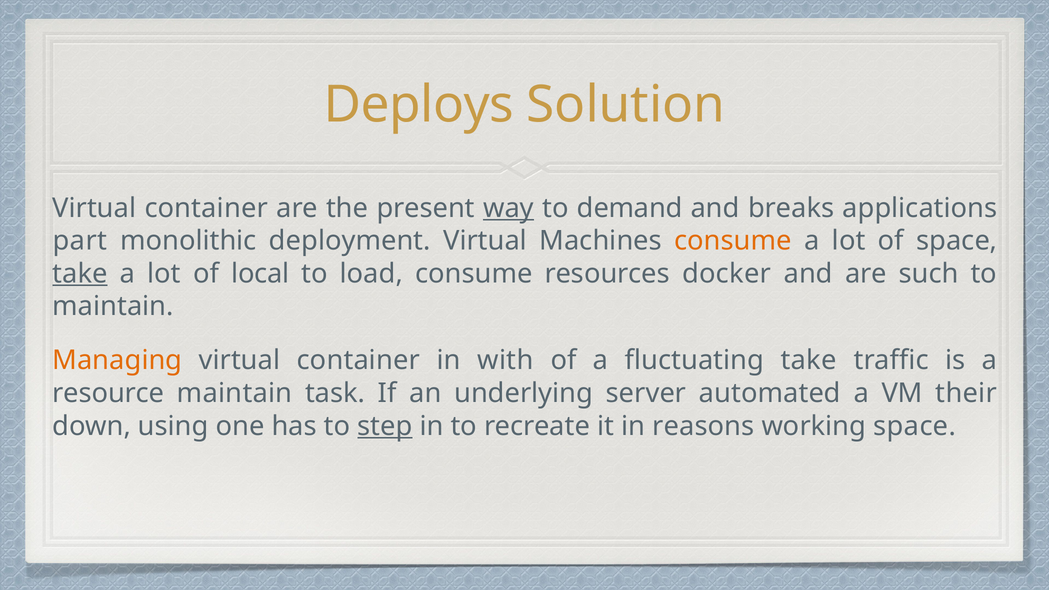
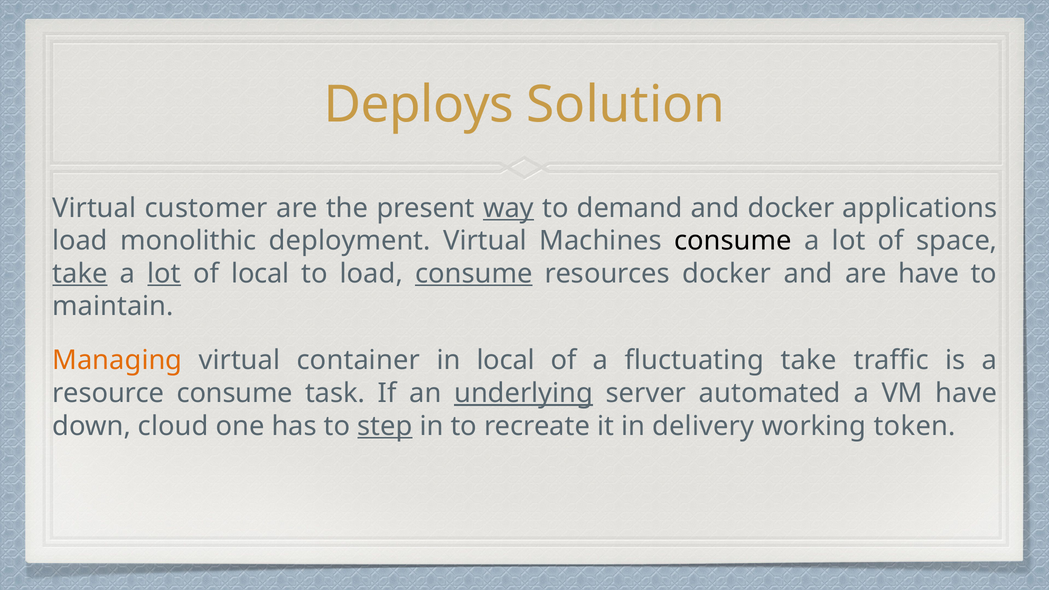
container at (206, 208): container -> customer
and breaks: breaks -> docker
part at (80, 241): part -> load
consume at (733, 241) colour: orange -> black
lot at (164, 274) underline: none -> present
consume at (474, 274) underline: none -> present
are such: such -> have
in with: with -> local
resource maintain: maintain -> consume
underlying underline: none -> present
VM their: their -> have
using: using -> cloud
reasons: reasons -> delivery
working space: space -> token
